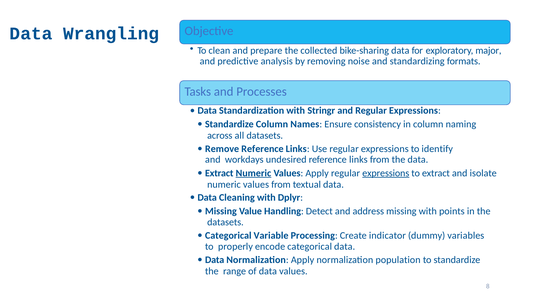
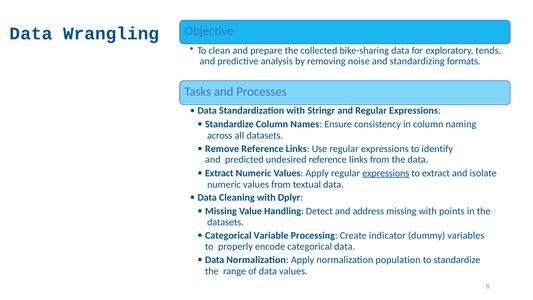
major: major -> tends
workdays: workdays -> predicted
Numeric at (253, 173) underline: present -> none
